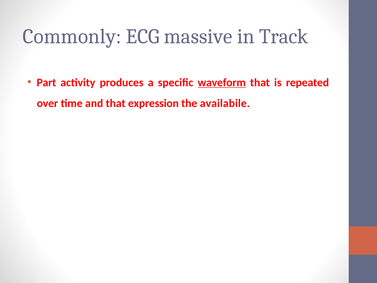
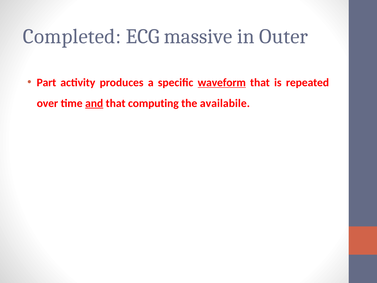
Commonly: Commonly -> Completed
Track: Track -> Outer
and underline: none -> present
expression: expression -> computing
